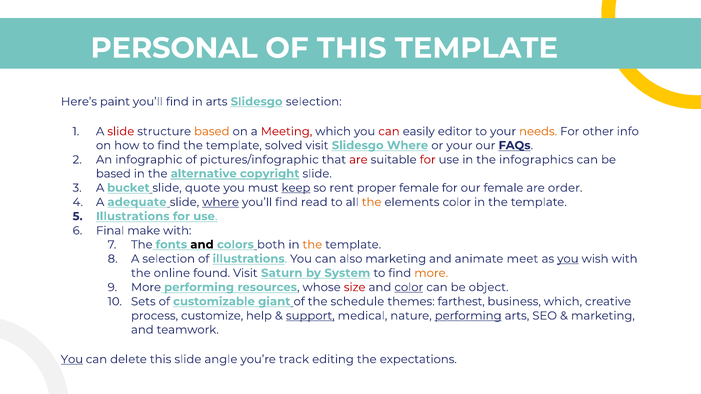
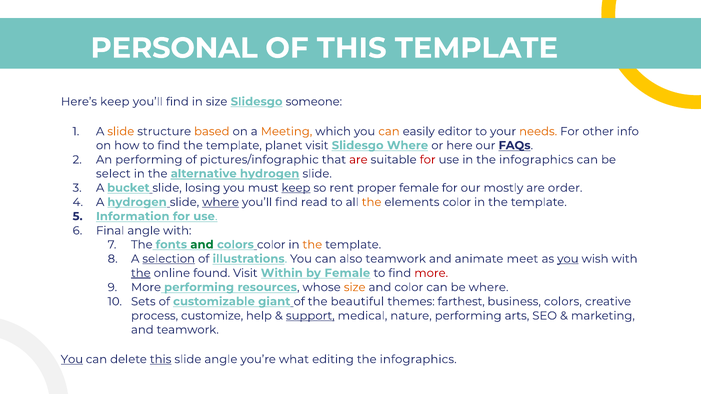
Here’s paint: paint -> keep
in arts: arts -> size
Slidesgo selection: selection -> someone
slide at (121, 132) colour: red -> orange
Meeting colour: red -> orange
can at (389, 132) colour: red -> orange
solved: solved -> planet
or your: your -> here
An infographic: infographic -> performing
based at (113, 174): based -> select
alternative copyright: copyright -> hydrogen
quote: quote -> losing
our female: female -> mostly
A adequate: adequate -> hydrogen
Illustrations at (133, 217): Illustrations -> Information
Final make: make -> angle
and at (202, 245) colour: black -> green
colors both: both -> color
selection at (169, 259) underline: none -> present
also marketing: marketing -> teamwork
the at (141, 273) underline: none -> present
Saturn: Saturn -> Within
by System: System -> Female
more at (431, 273) colour: orange -> red
size at (355, 288) colour: red -> orange
color at (409, 288) underline: present -> none
be object: object -> where
schedule: schedule -> beautiful
business which: which -> colors
performing at (468, 316) underline: present -> none
this at (161, 360) underline: none -> present
track: track -> what
editing the expectations: expectations -> infographics
